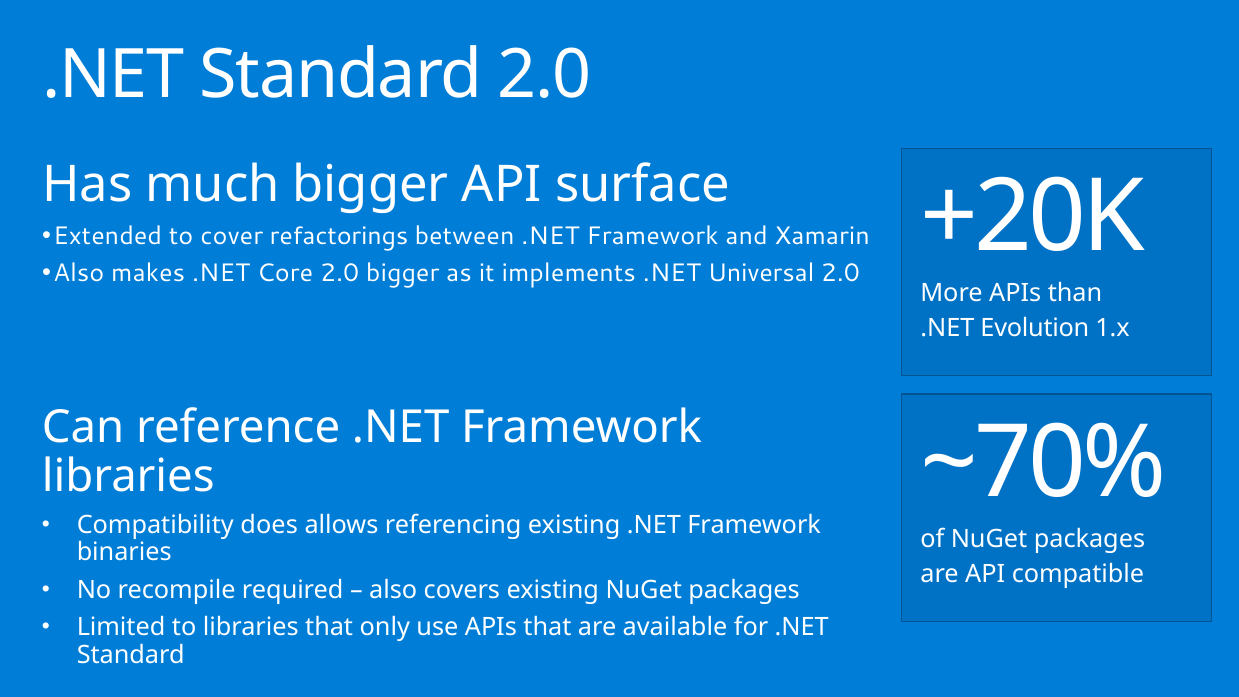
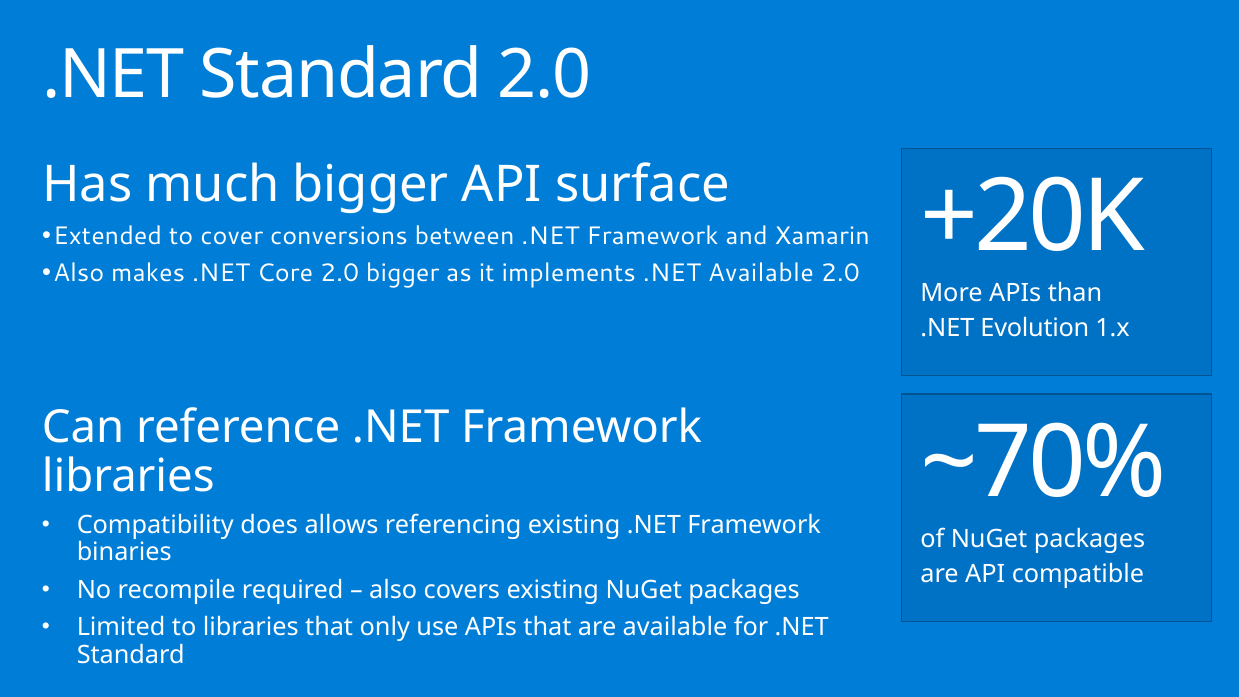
refactorings: refactorings -> conversions
.NET Universal: Universal -> Available
